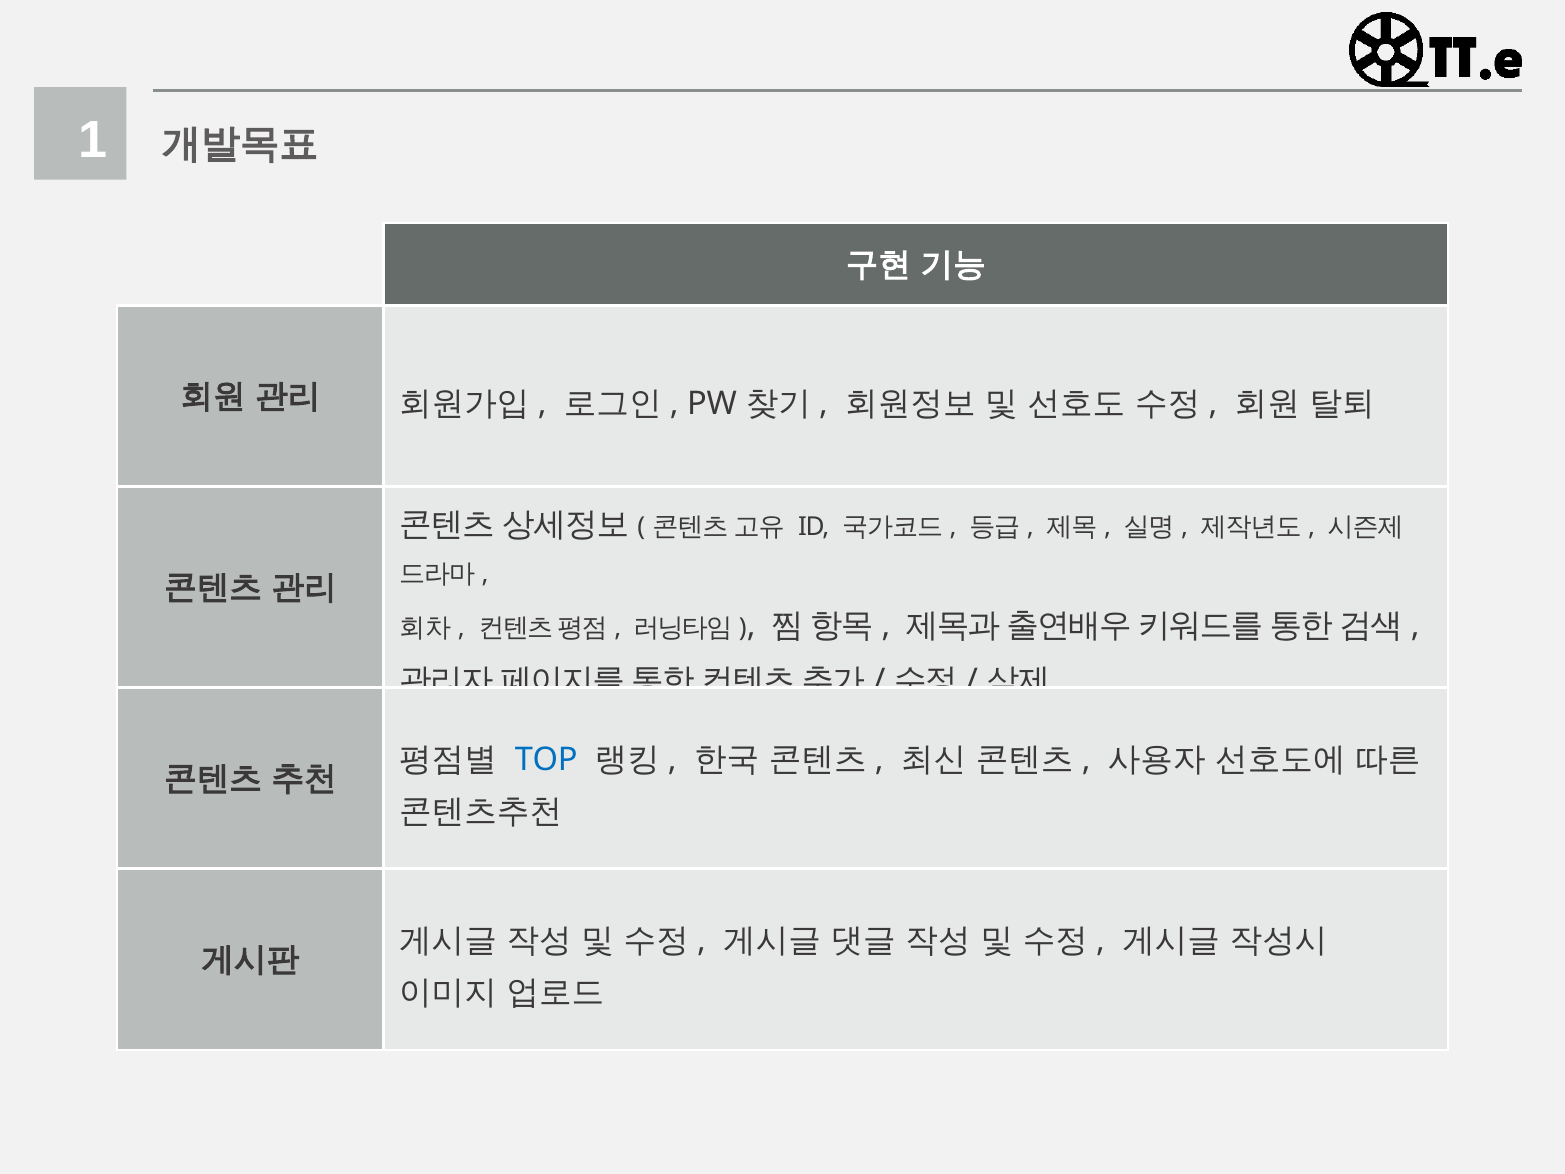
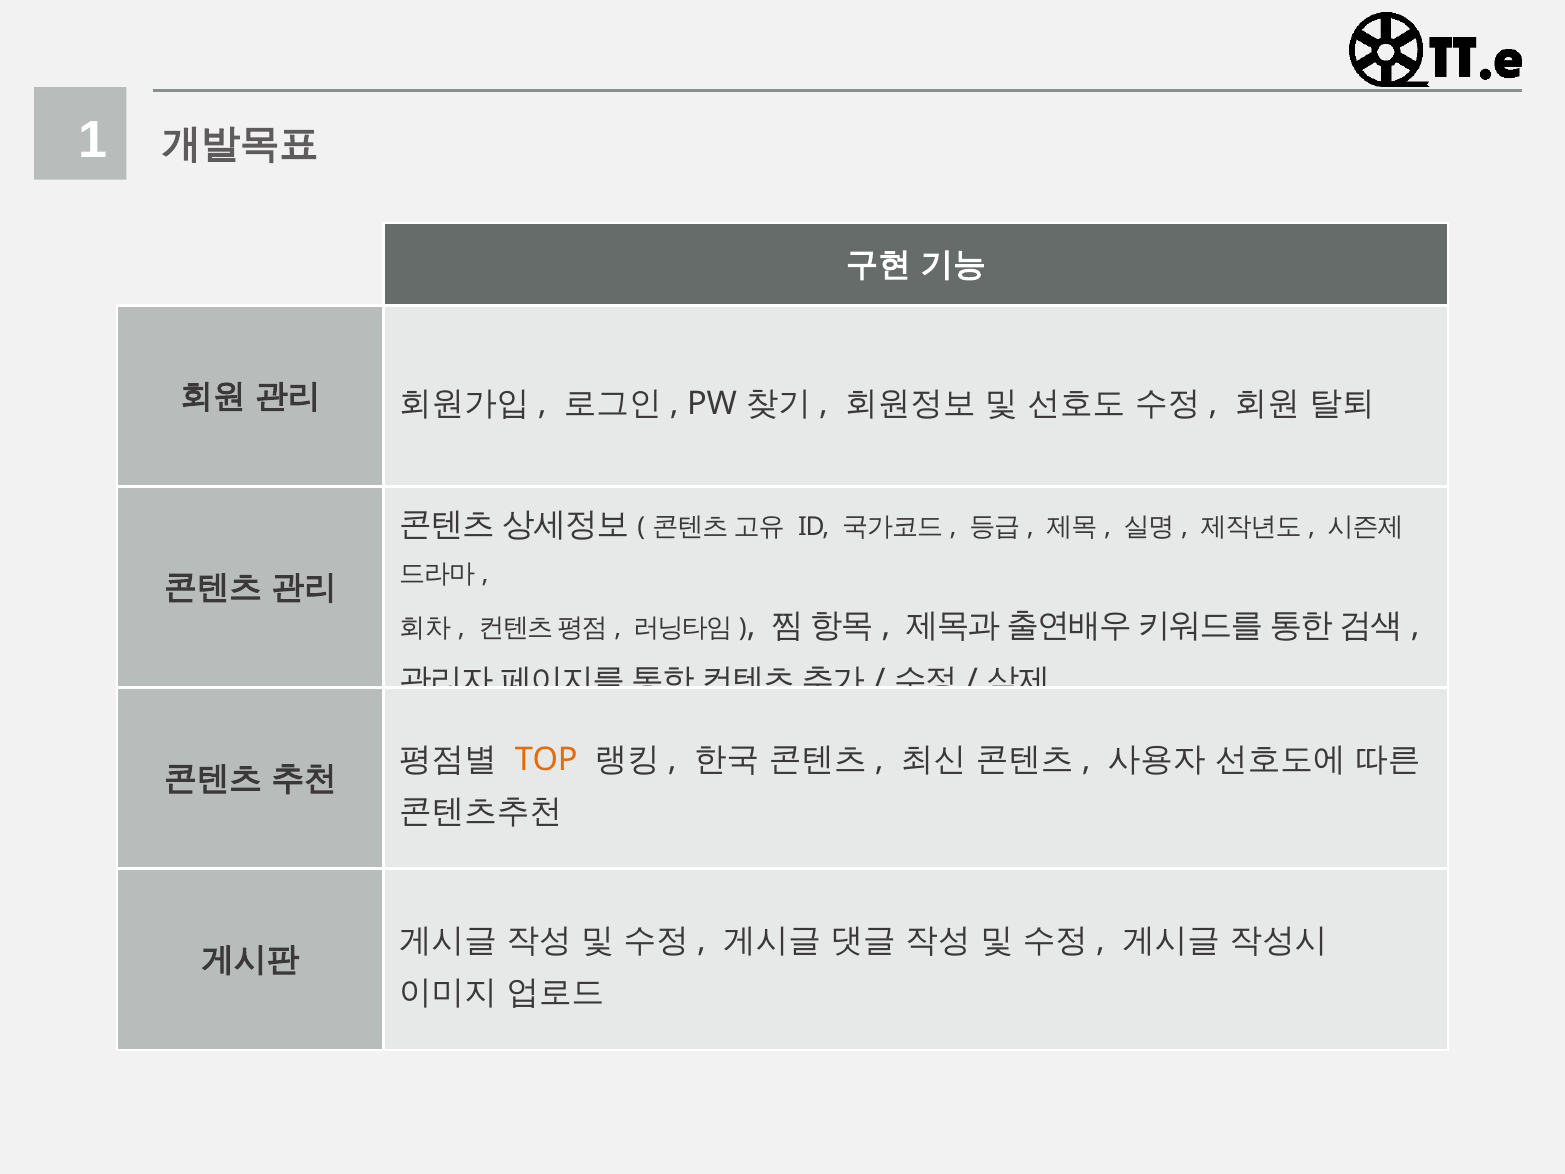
TOP colour: blue -> orange
